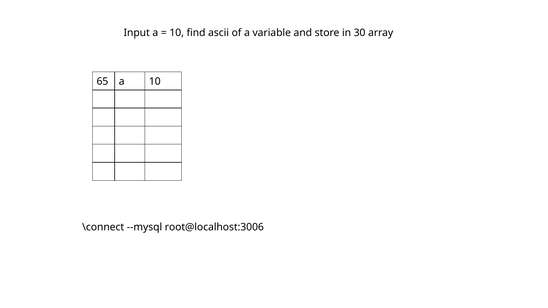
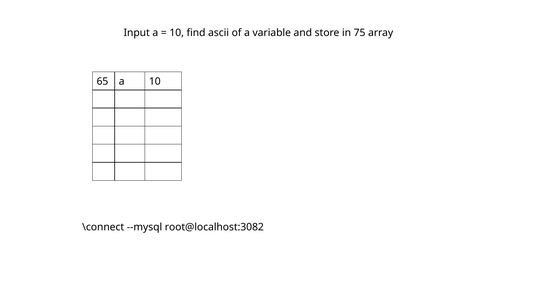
30: 30 -> 75
root@localhost:3006: root@localhost:3006 -> root@localhost:3082
